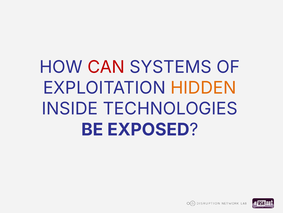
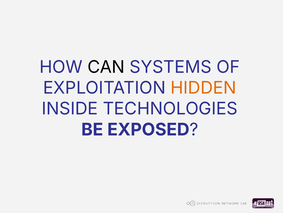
CAN colour: red -> black
